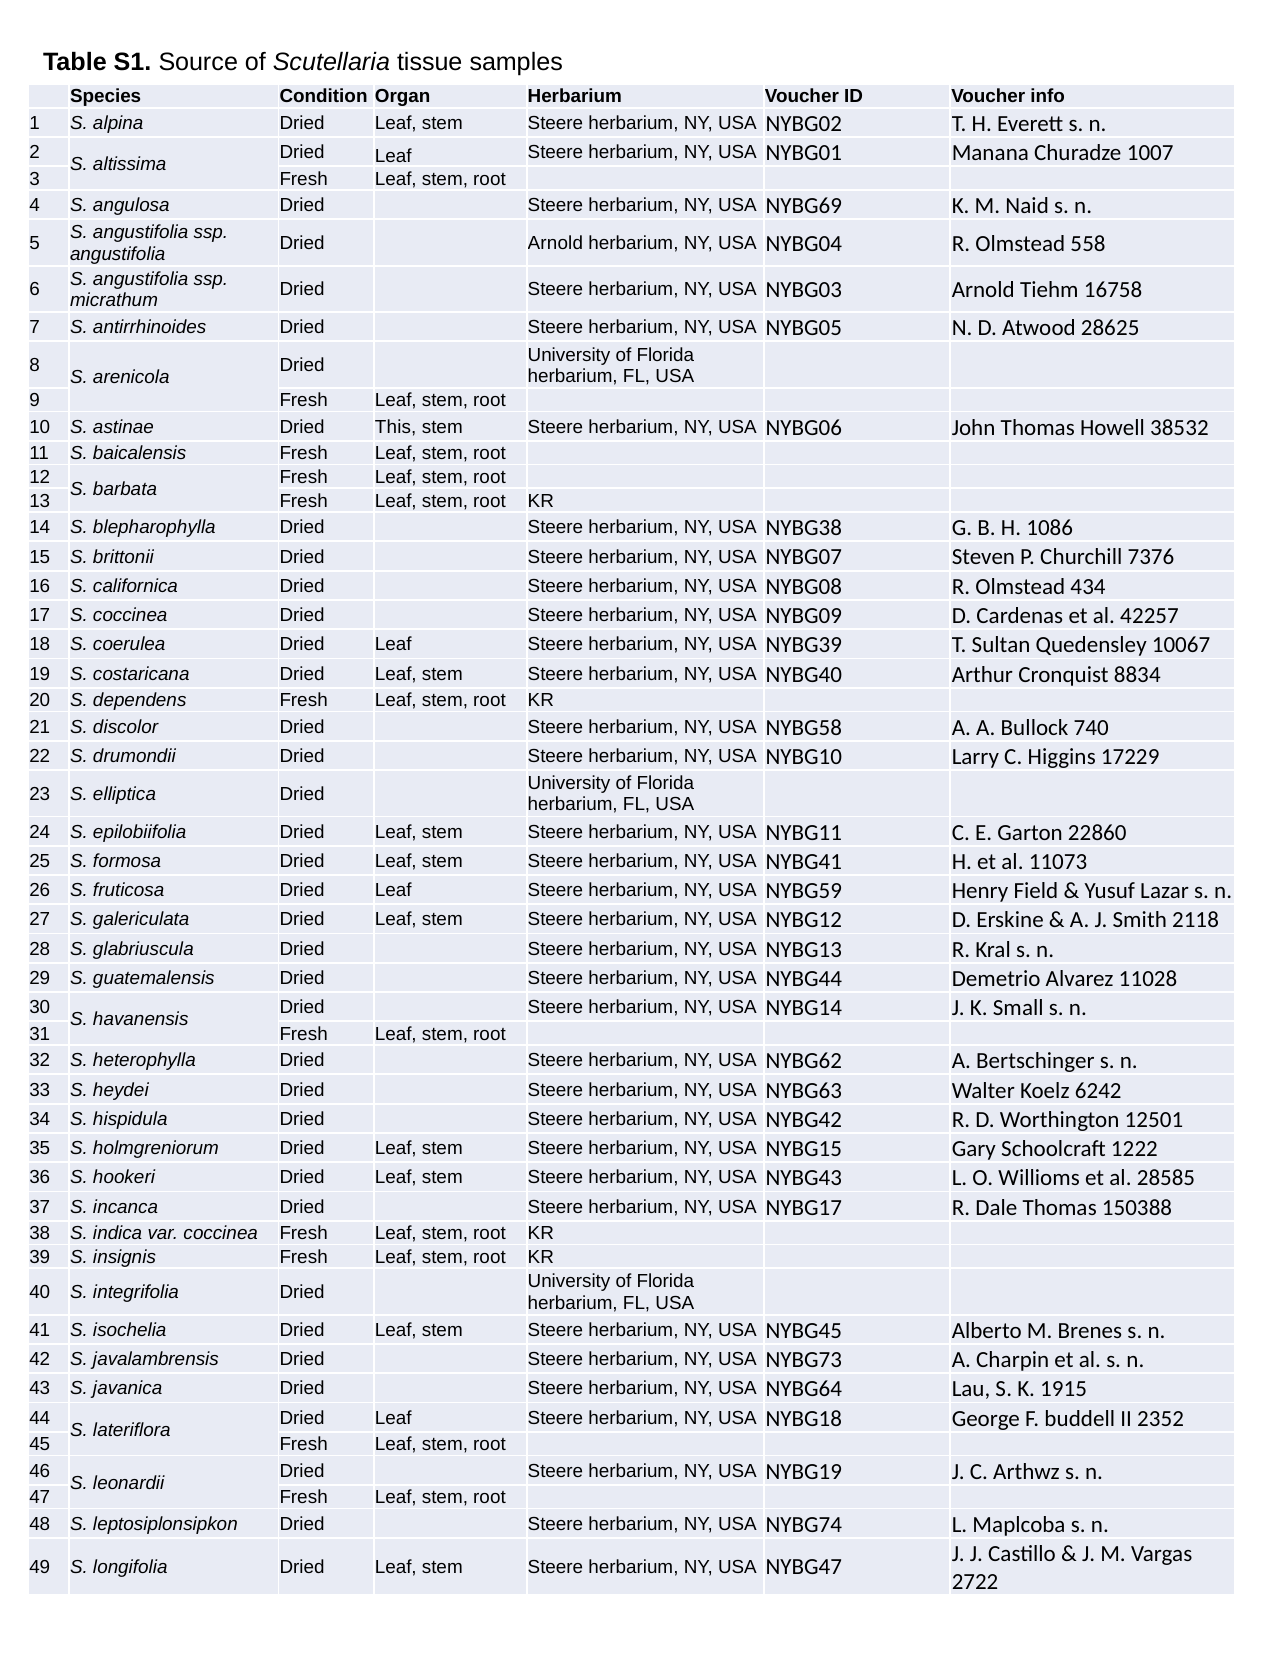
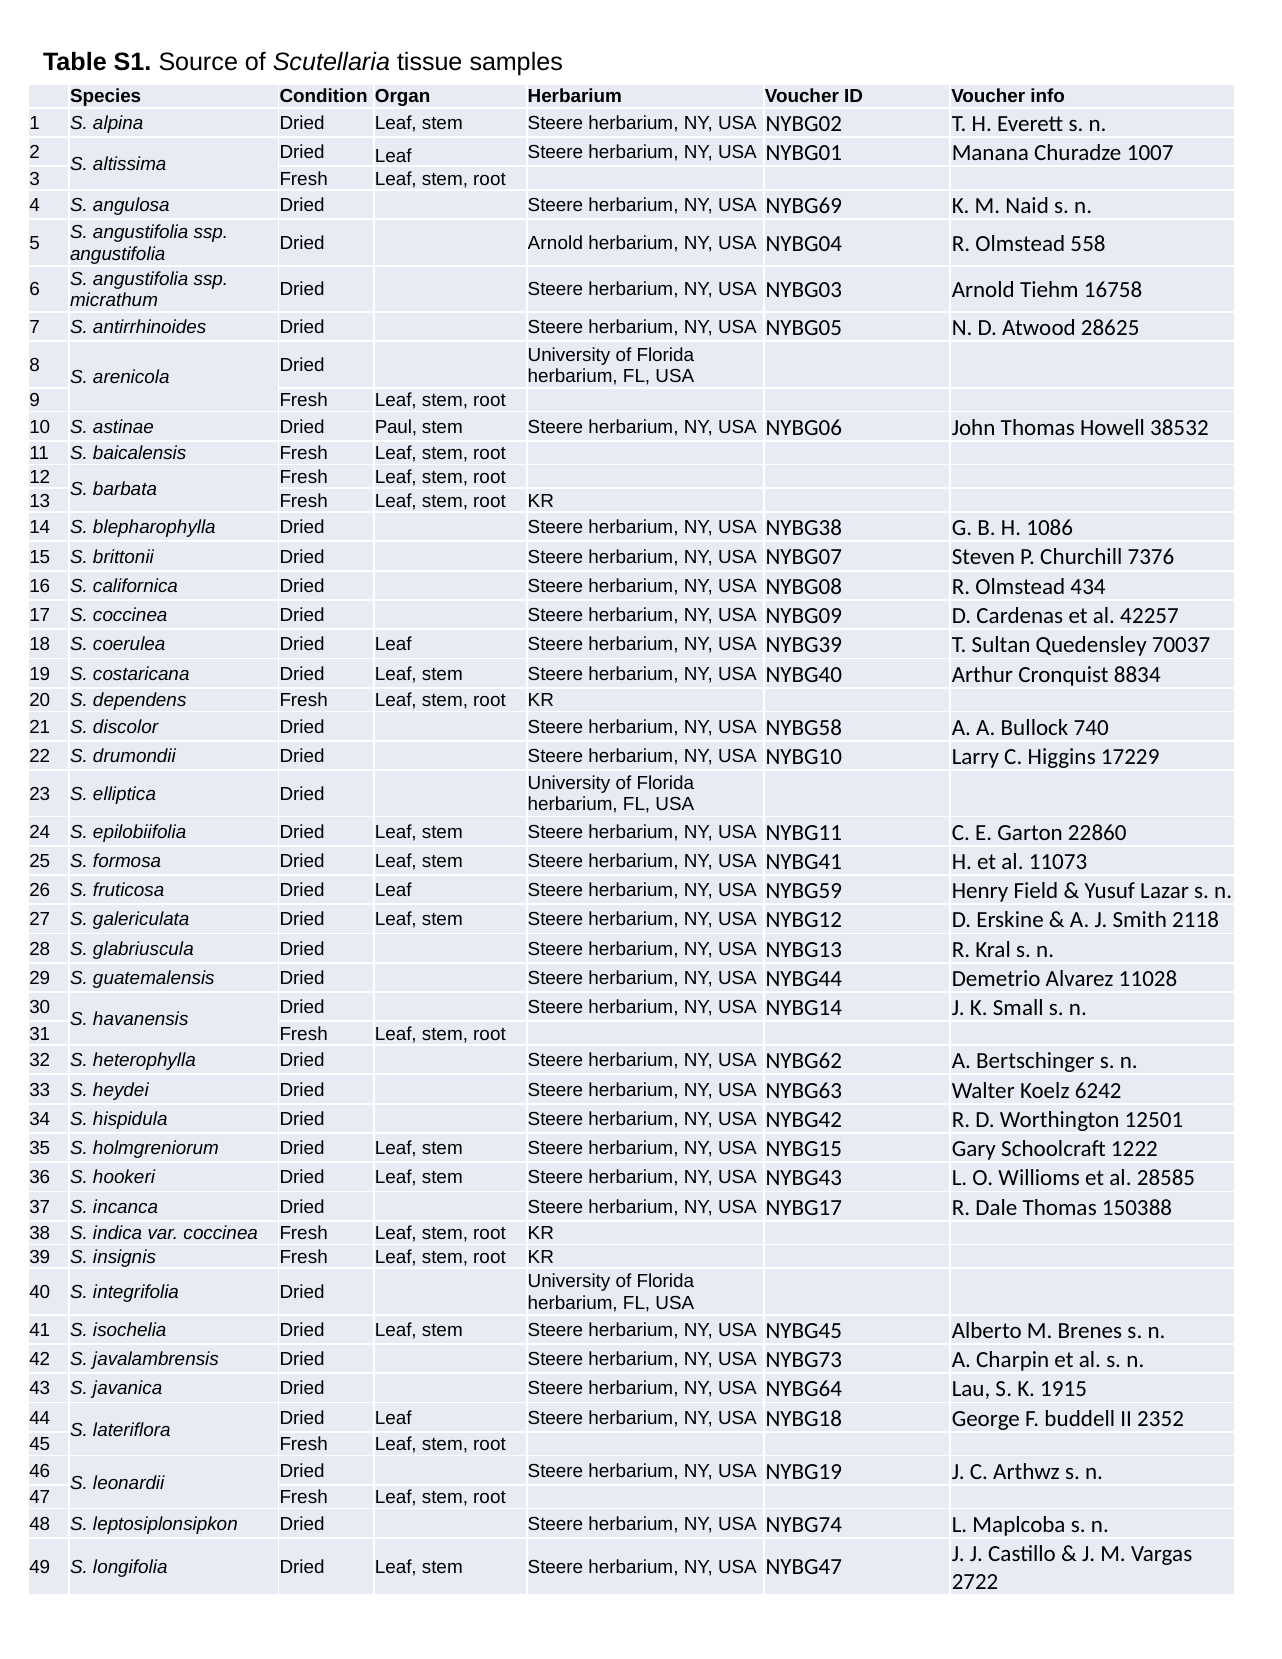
This: This -> Paul
10067: 10067 -> 70037
